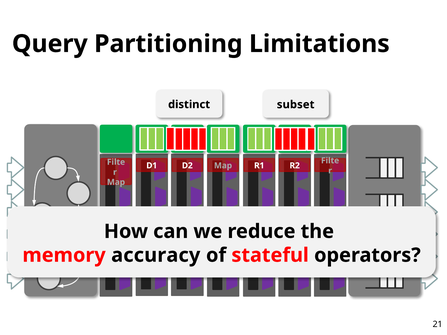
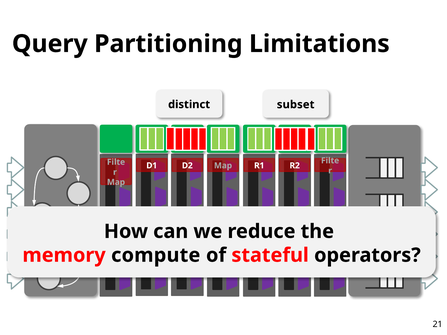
accuracy: accuracy -> compute
